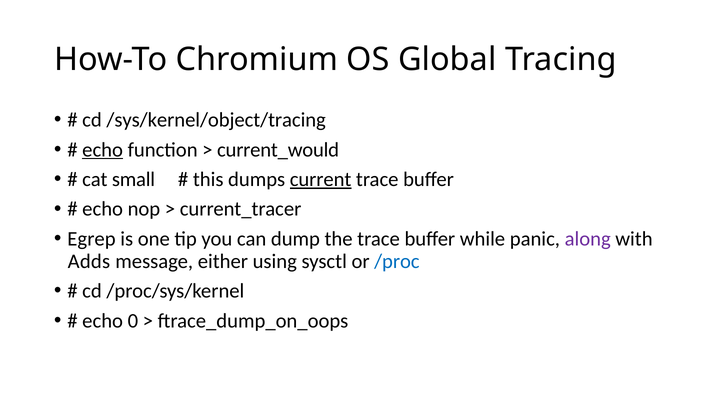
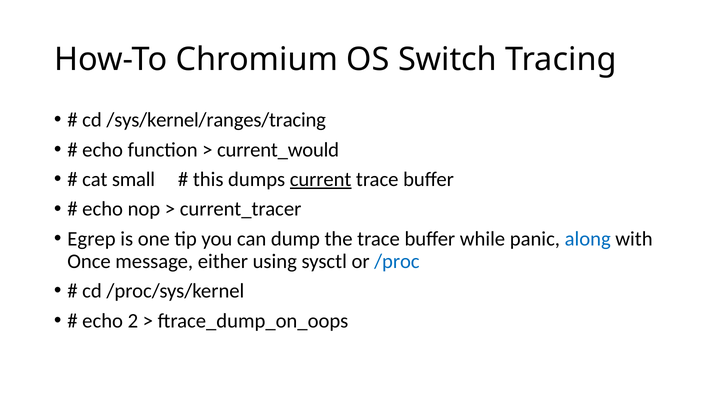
Global: Global -> Switch
/sys/kernel/object/tracing: /sys/kernel/object/tracing -> /sys/kernel/ranges/tracing
echo at (103, 150) underline: present -> none
along colour: purple -> blue
Adds: Adds -> Once
0: 0 -> 2
